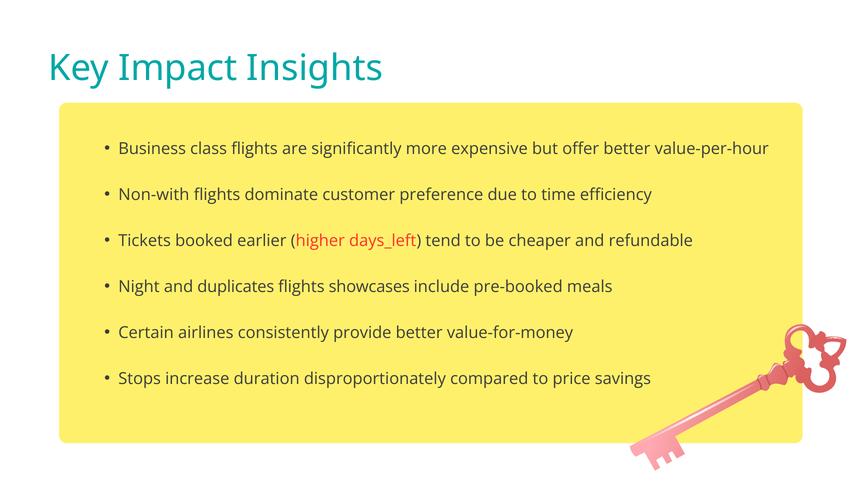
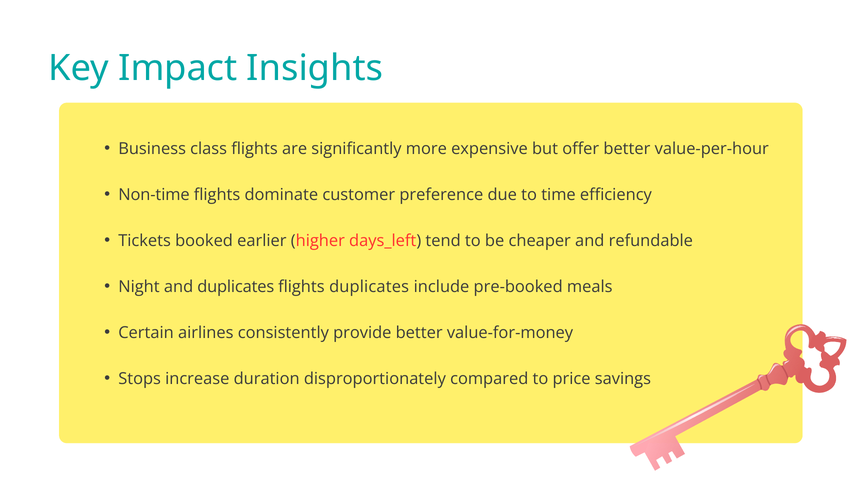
Non-with: Non-with -> Non-time
flights showcases: showcases -> duplicates
